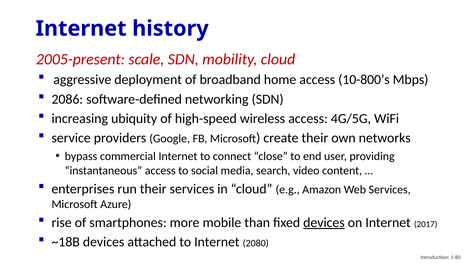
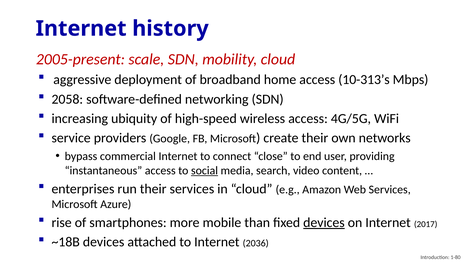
10-800’s: 10-800’s -> 10-313’s
2086: 2086 -> 2058
social underline: none -> present
2080: 2080 -> 2036
